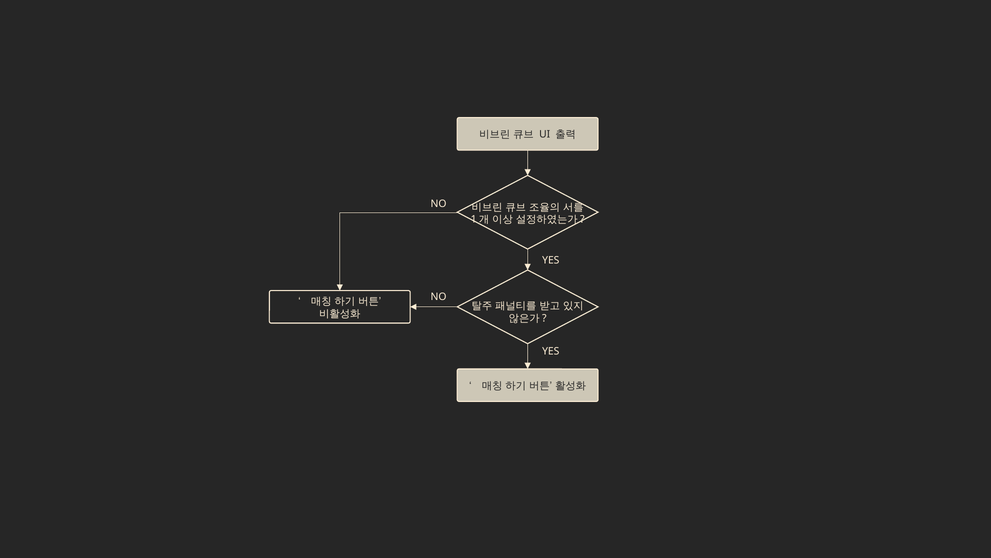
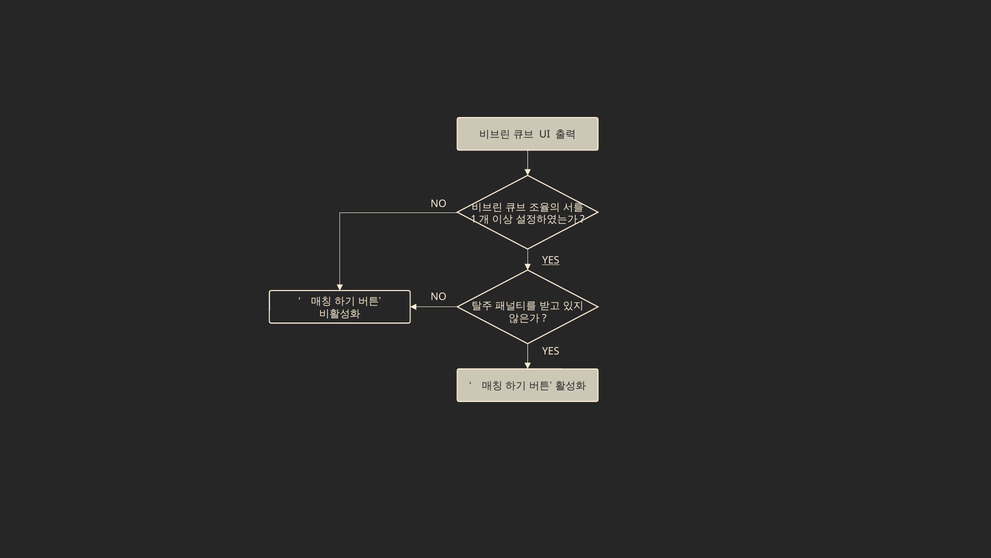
YES at (551, 260) underline: none -> present
